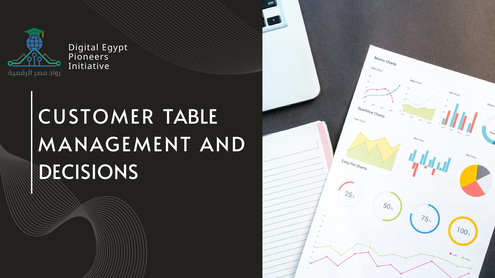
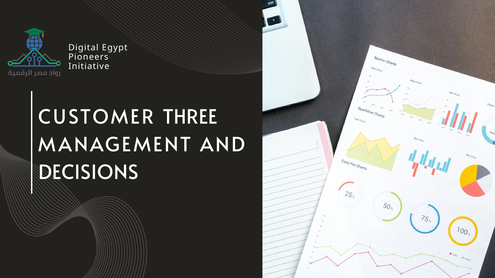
TABLE: TABLE -> THREE
